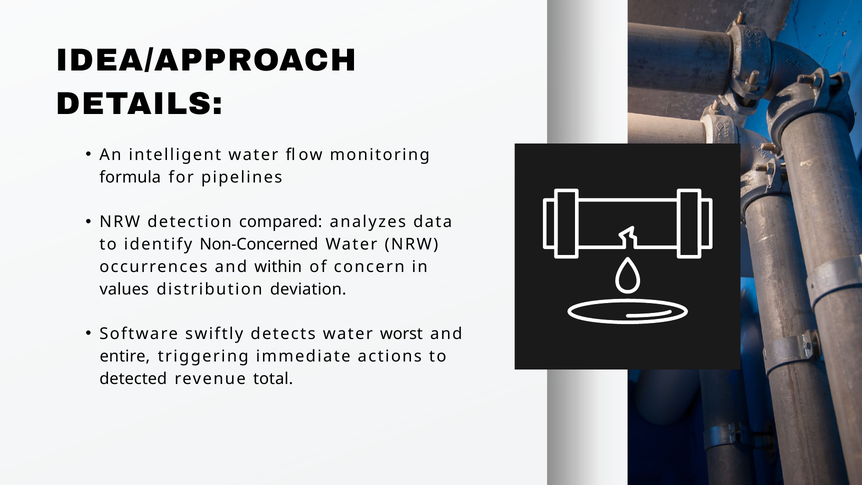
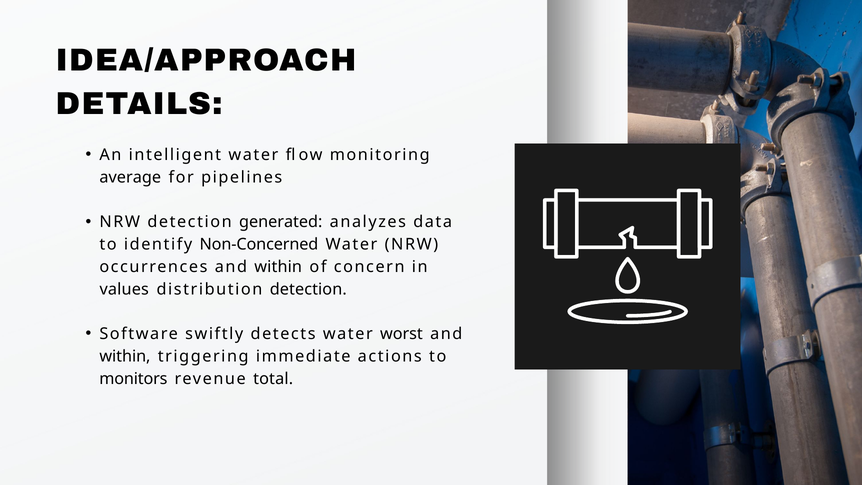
formula: formula -> average
compared: compared -> generated
distribution deviation: deviation -> detection
entire at (125, 356): entire -> within
detected: detected -> monitors
